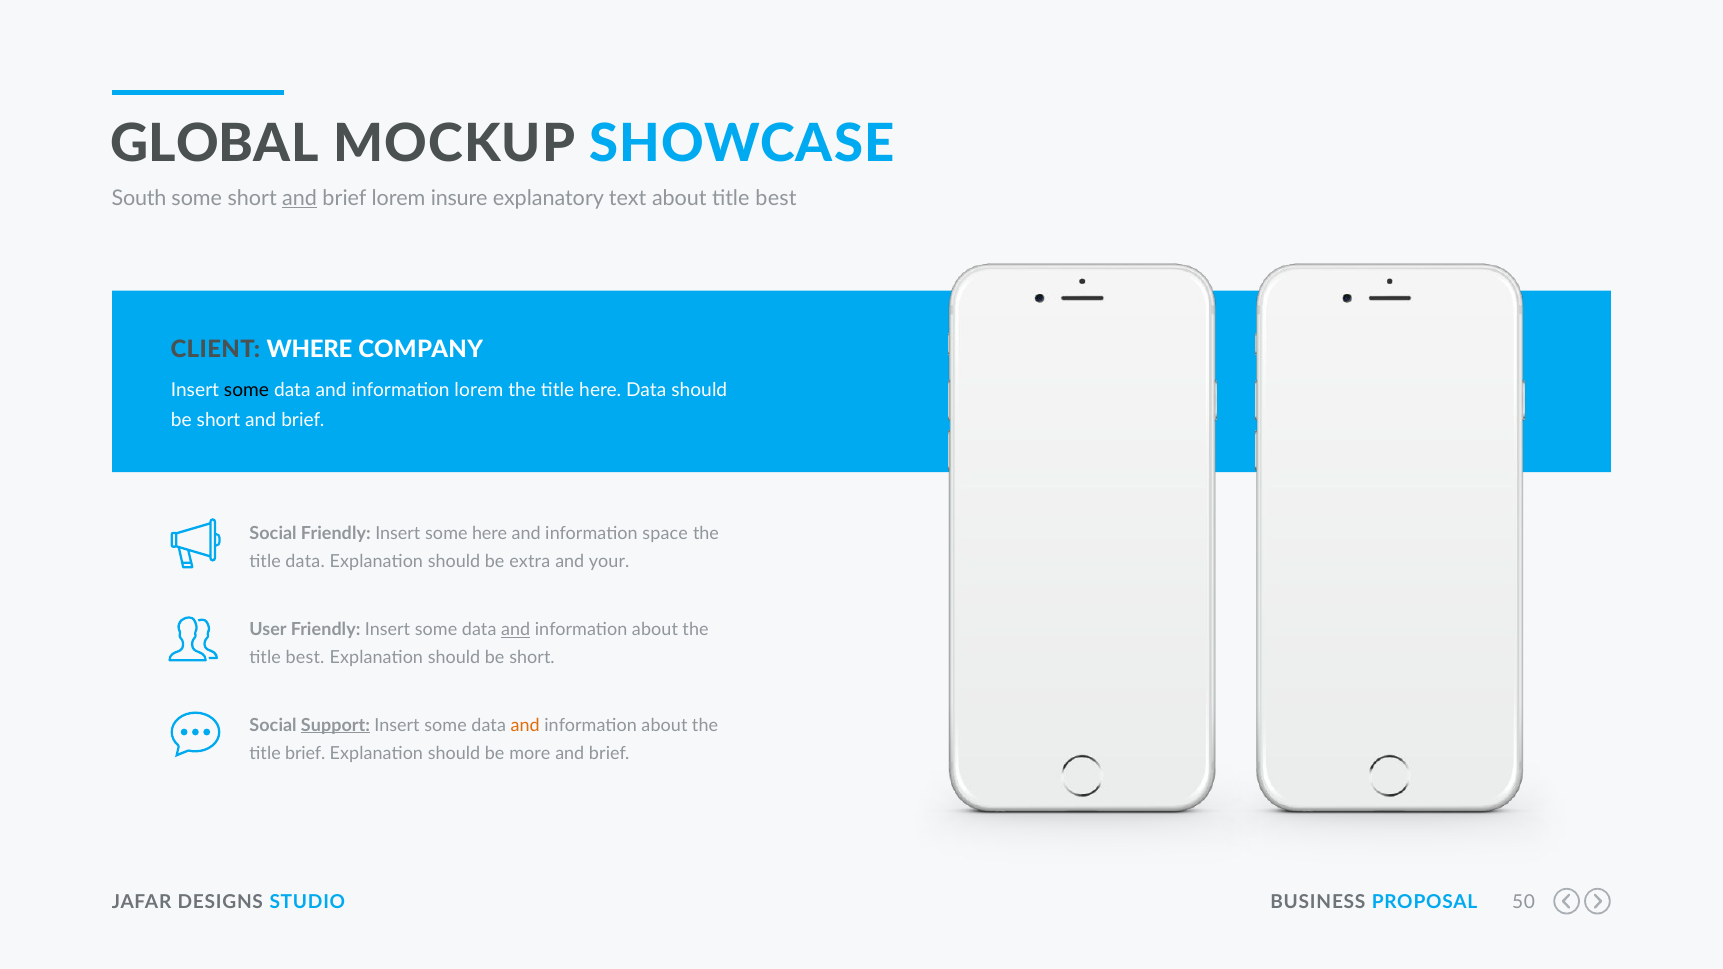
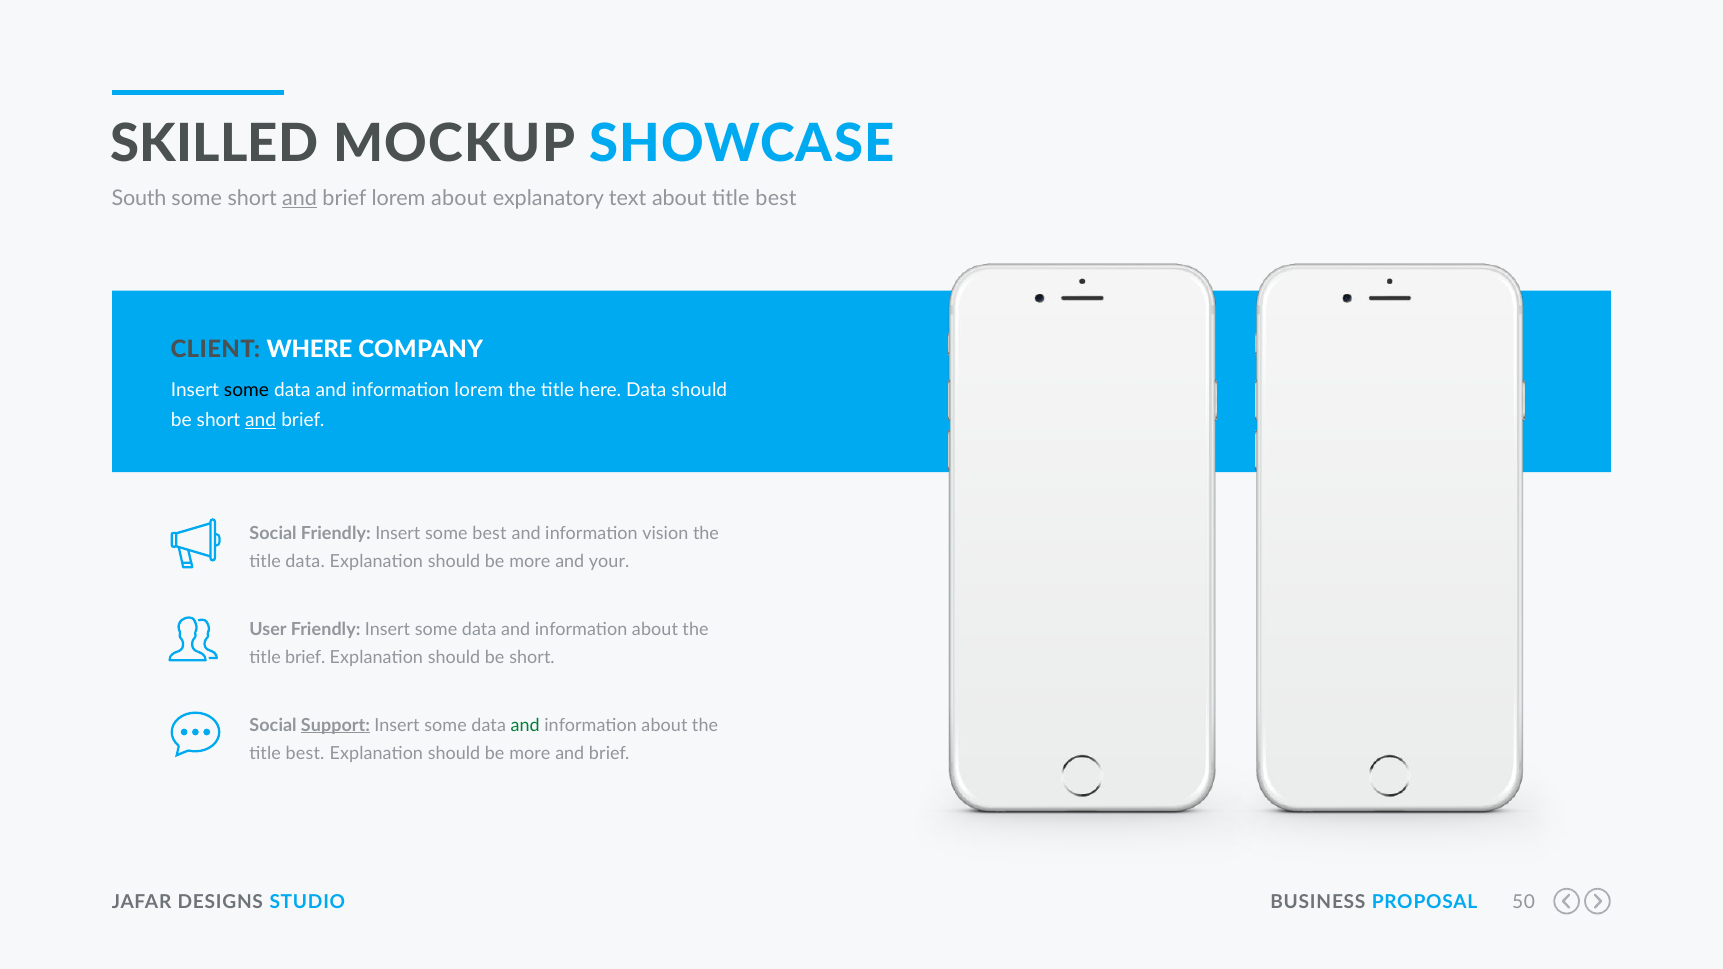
GLOBAL: GLOBAL -> SKILLED
lorem insure: insure -> about
and at (261, 420) underline: none -> present
some here: here -> best
space: space -> vision
extra at (530, 562): extra -> more
and at (516, 630) underline: present -> none
best at (305, 658): best -> brief
and at (525, 725) colour: orange -> green
brief at (305, 753): brief -> best
